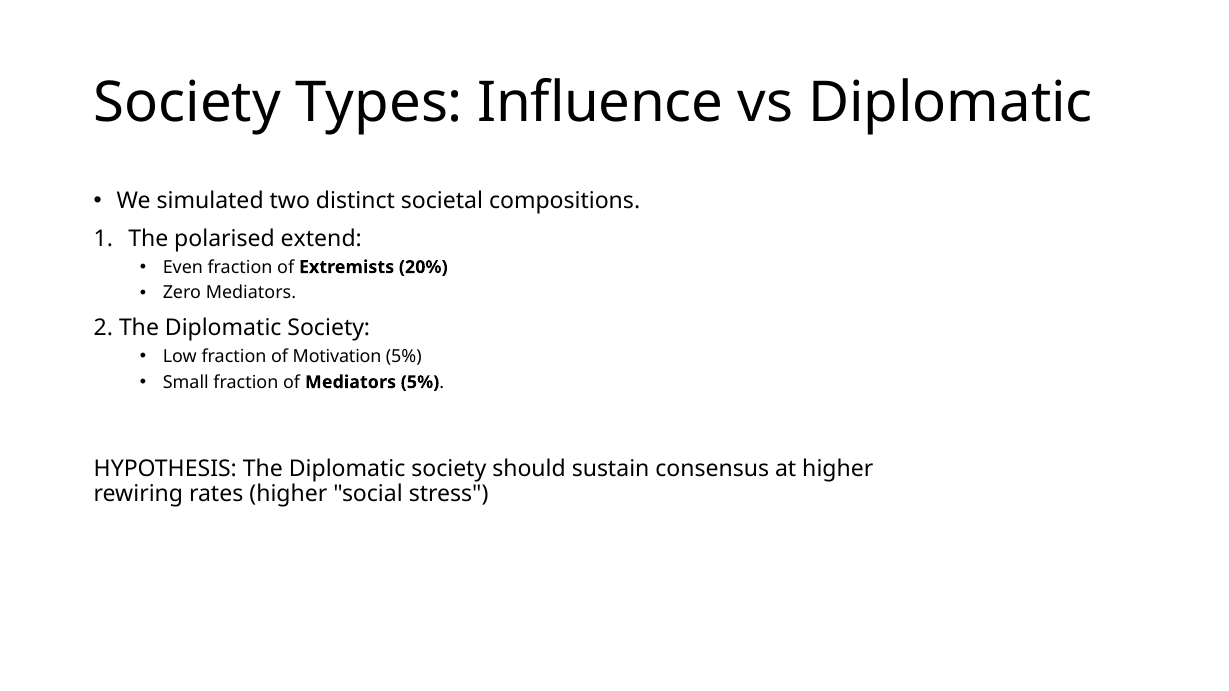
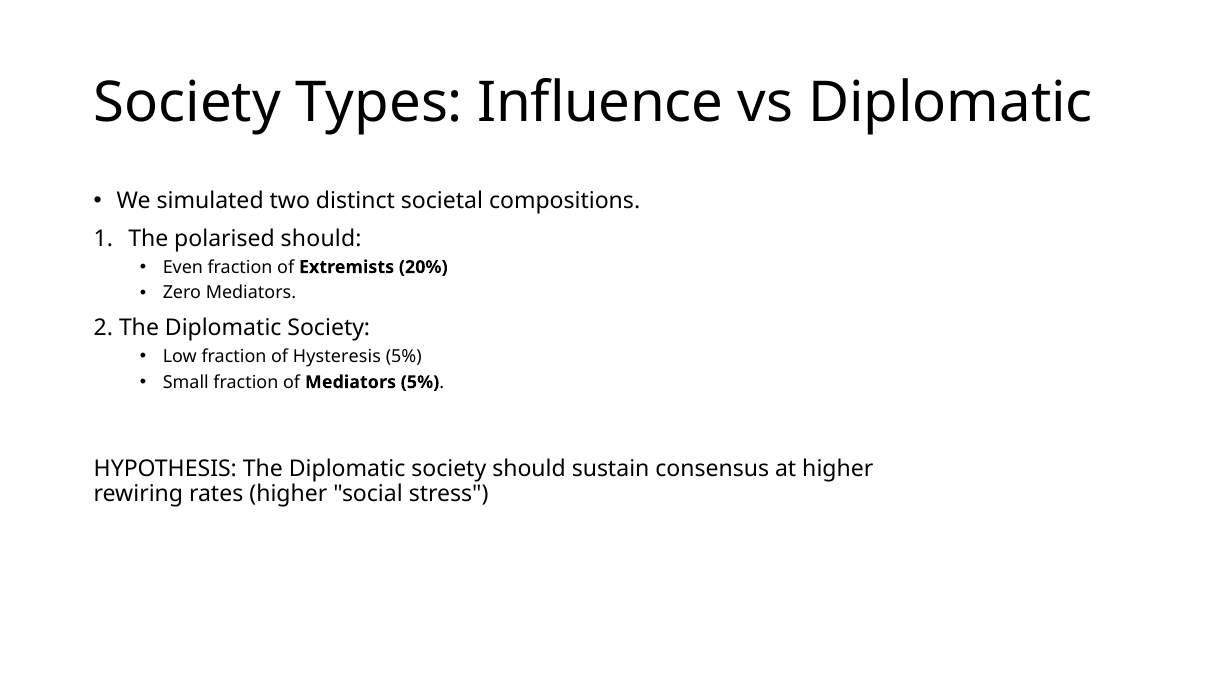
polarised extend: extend -> should
Motivation: Motivation -> Hysteresis
